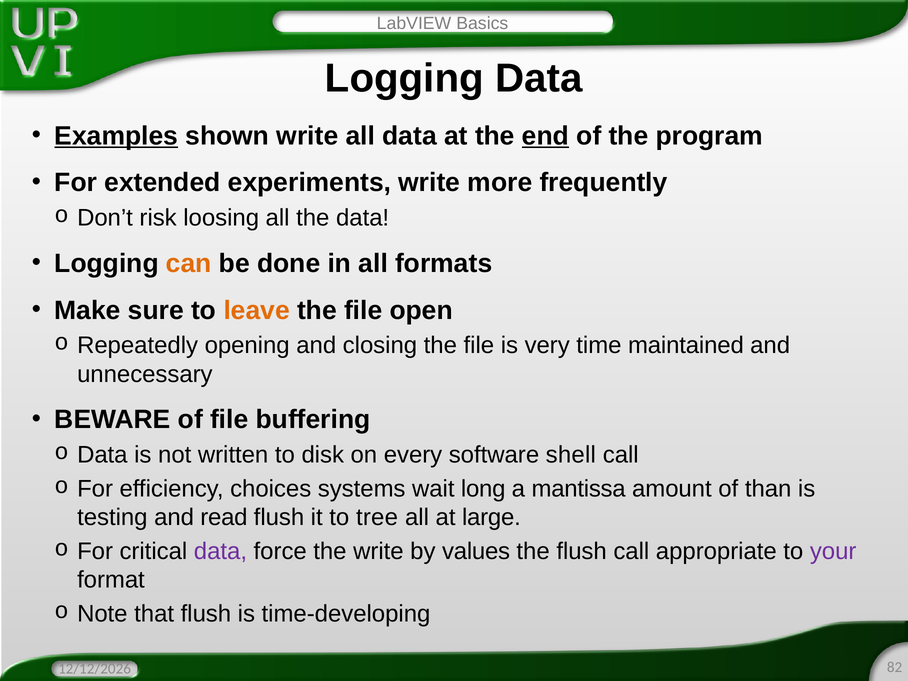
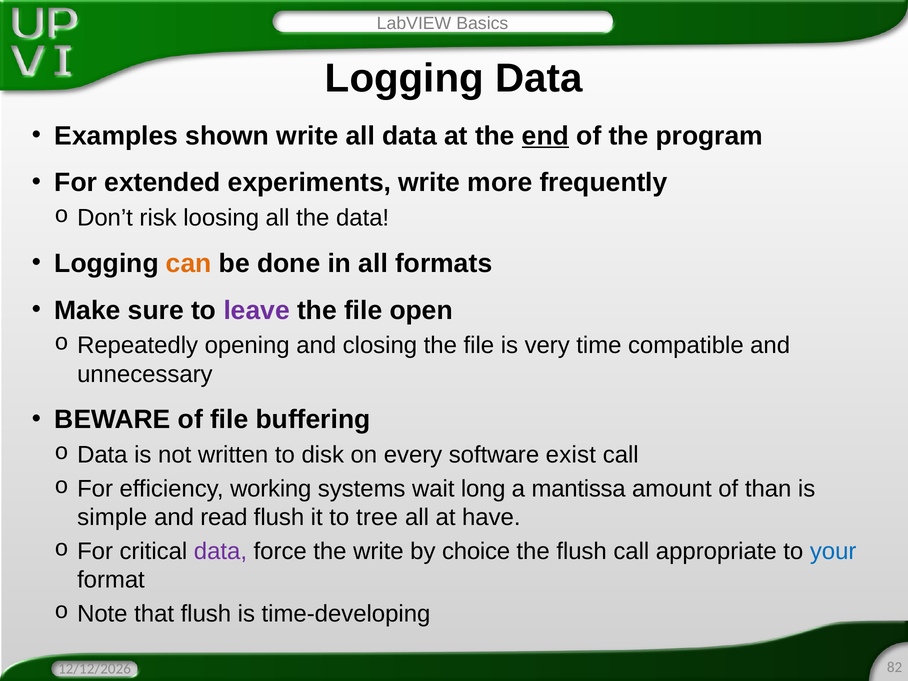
Examples underline: present -> none
leave colour: orange -> purple
maintained: maintained -> compatible
shell: shell -> exist
choices: choices -> working
testing: testing -> simple
large: large -> have
values: values -> choice
your colour: purple -> blue
